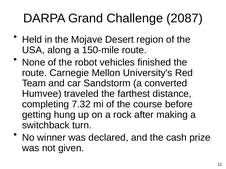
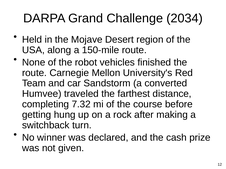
2087: 2087 -> 2034
